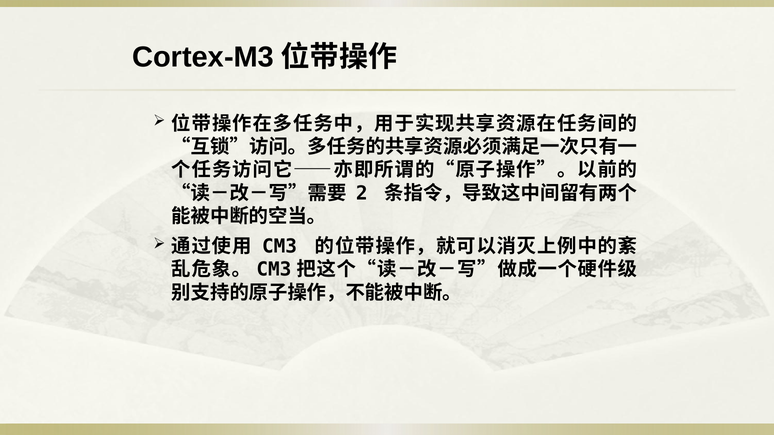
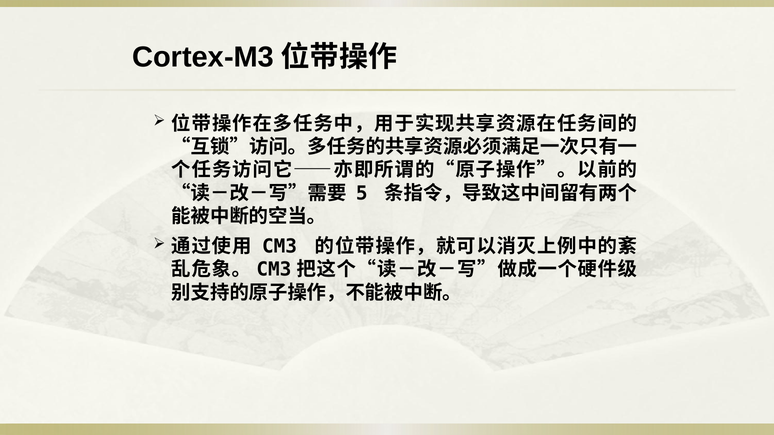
2: 2 -> 5
